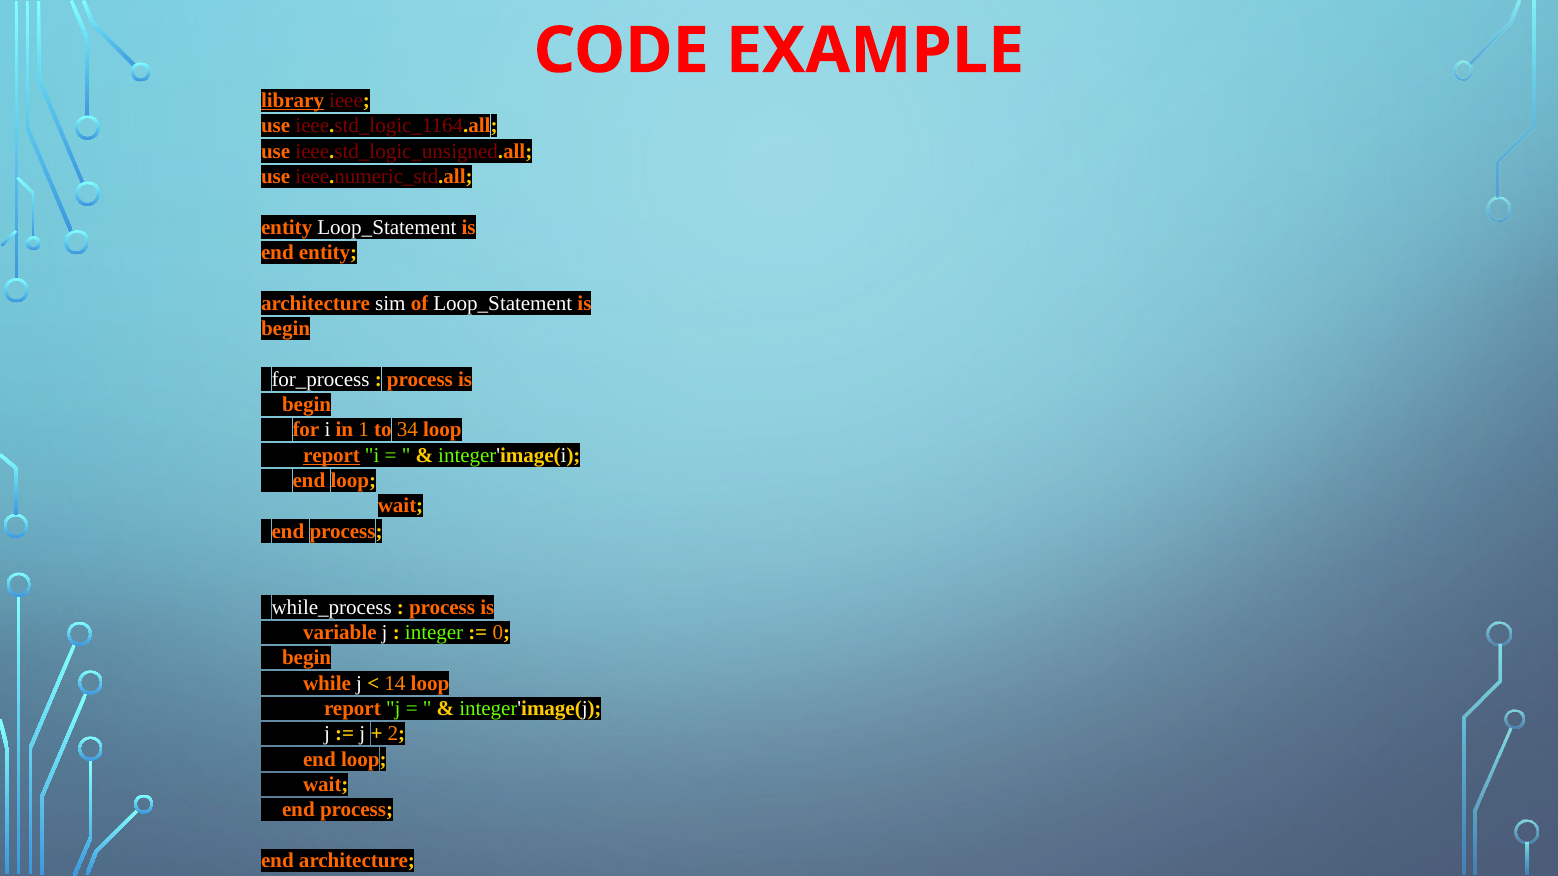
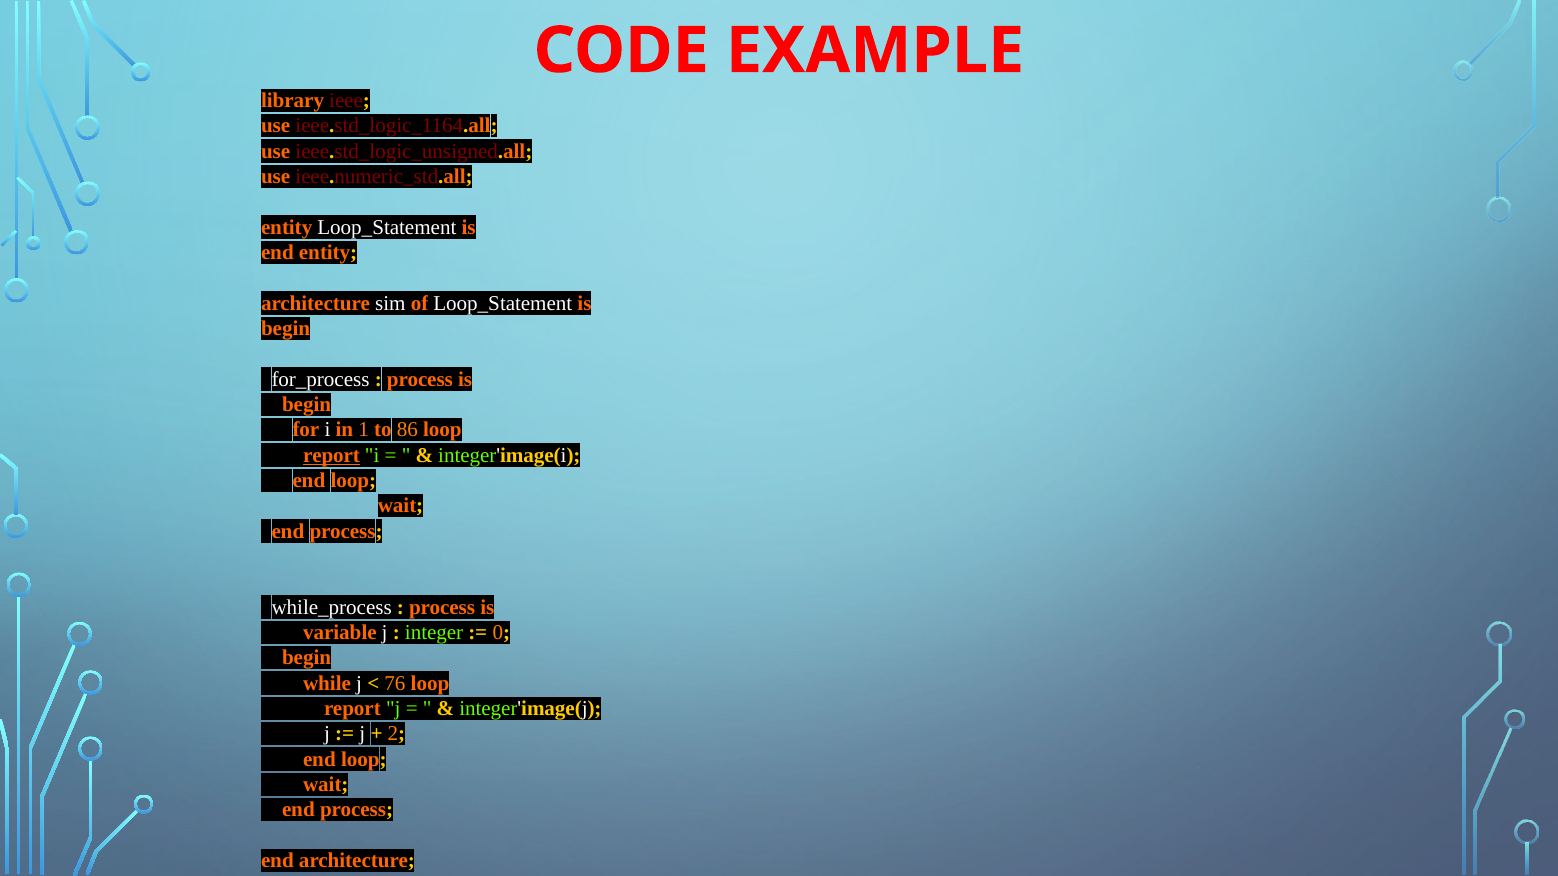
library underline: present -> none
34: 34 -> 86
14: 14 -> 76
